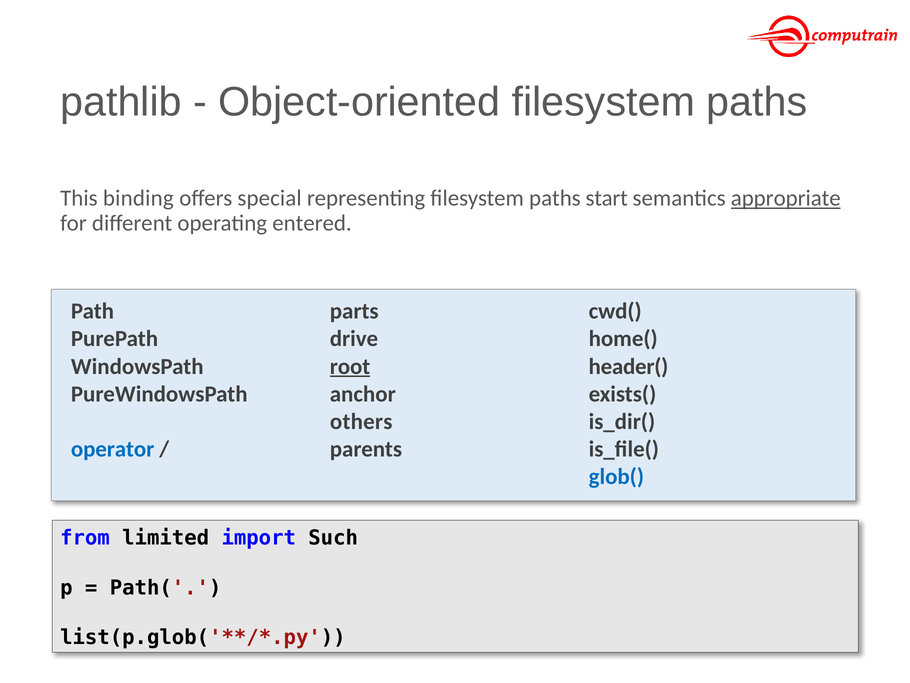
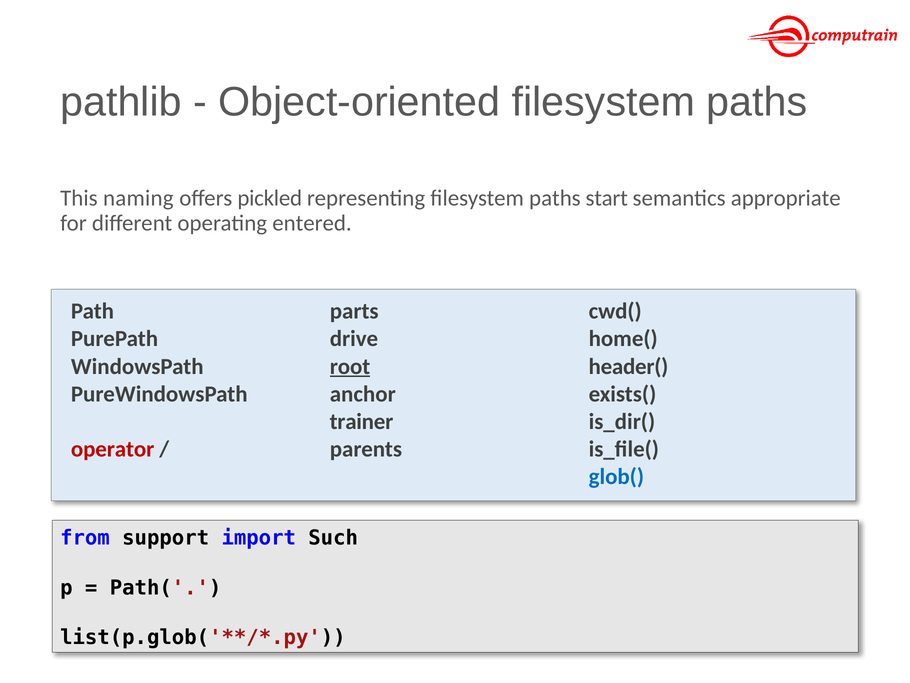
binding: binding -> naming
special: special -> pickled
appropriate underline: present -> none
others: others -> trainer
operator colour: blue -> red
limited: limited -> support
